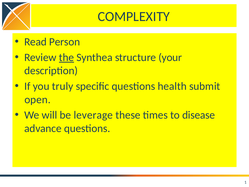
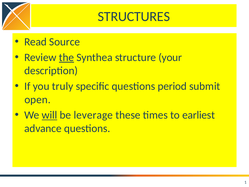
COMPLEXITY: COMPLEXITY -> STRUCTURES
Person: Person -> Source
health: health -> period
will underline: none -> present
disease: disease -> earliest
